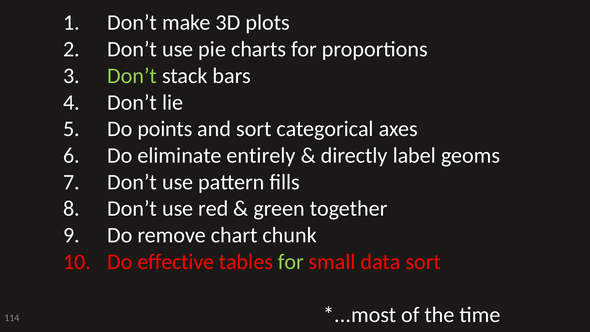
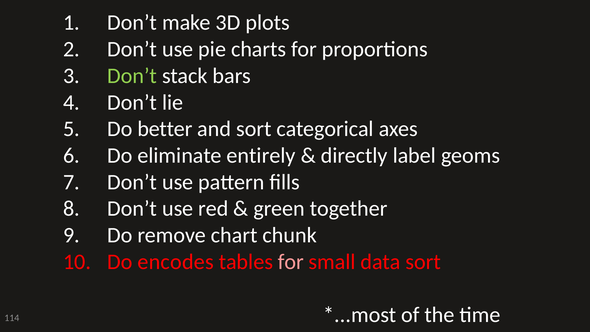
points: points -> better
effective: effective -> encodes
for at (291, 262) colour: light green -> pink
